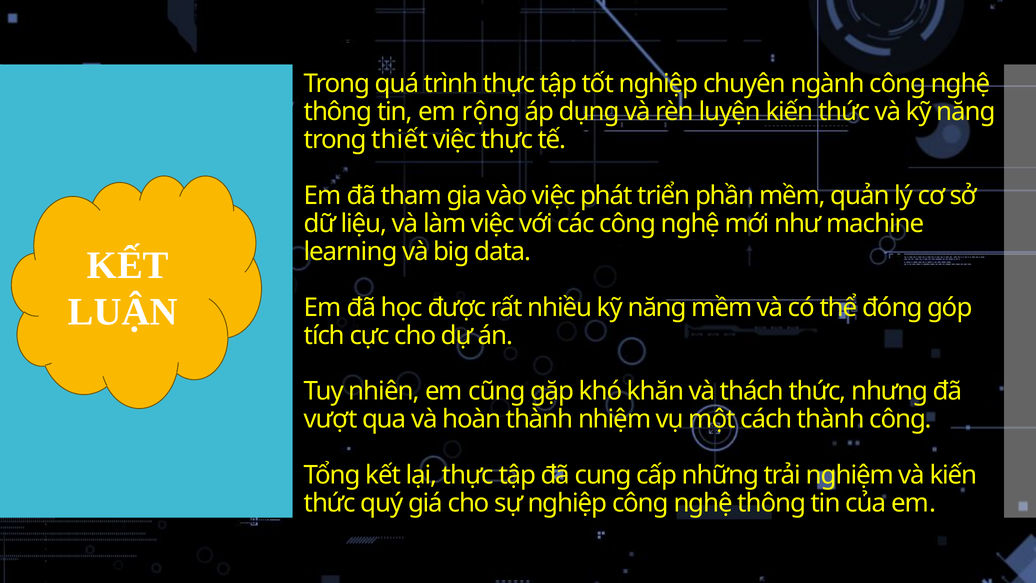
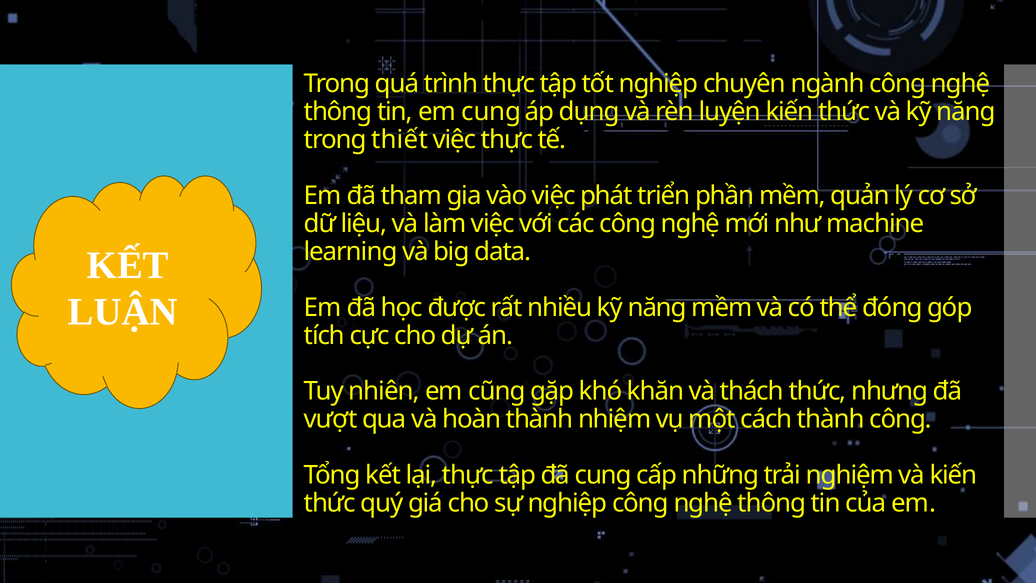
em rộng: rộng -> cung
